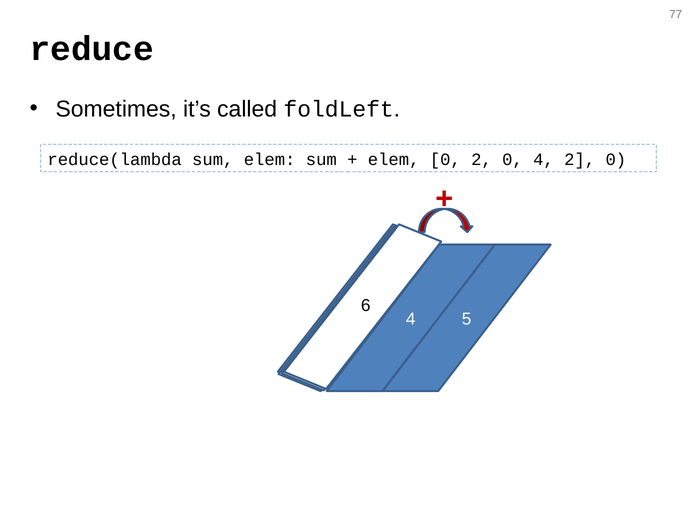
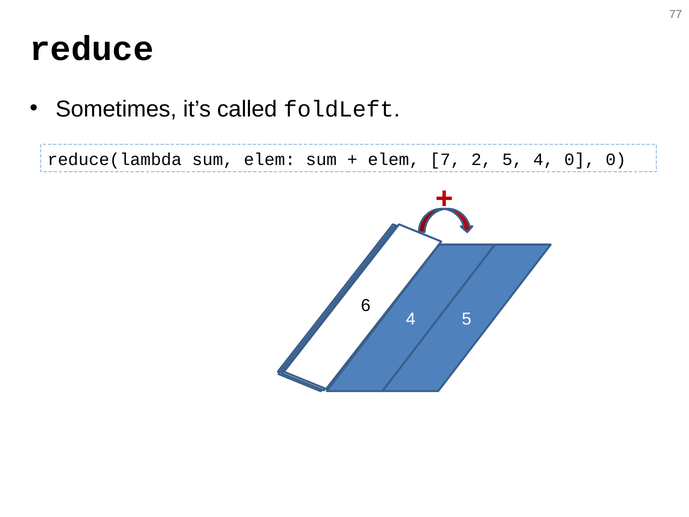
elem 0: 0 -> 7
0 at (512, 159): 0 -> 5
4 2: 2 -> 0
